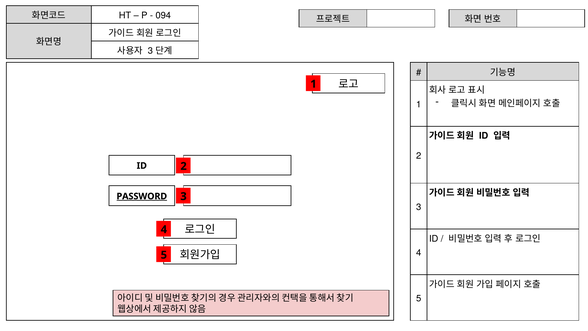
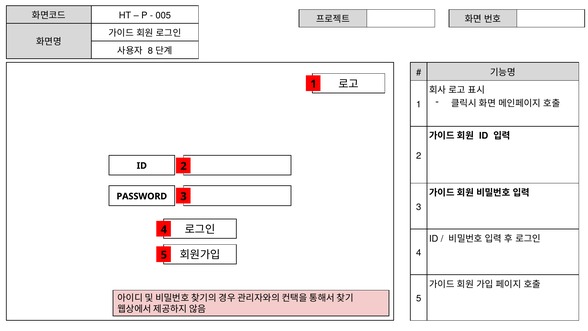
094: 094 -> 005
3 at (150, 51): 3 -> 8
PASSWORD underline: present -> none
